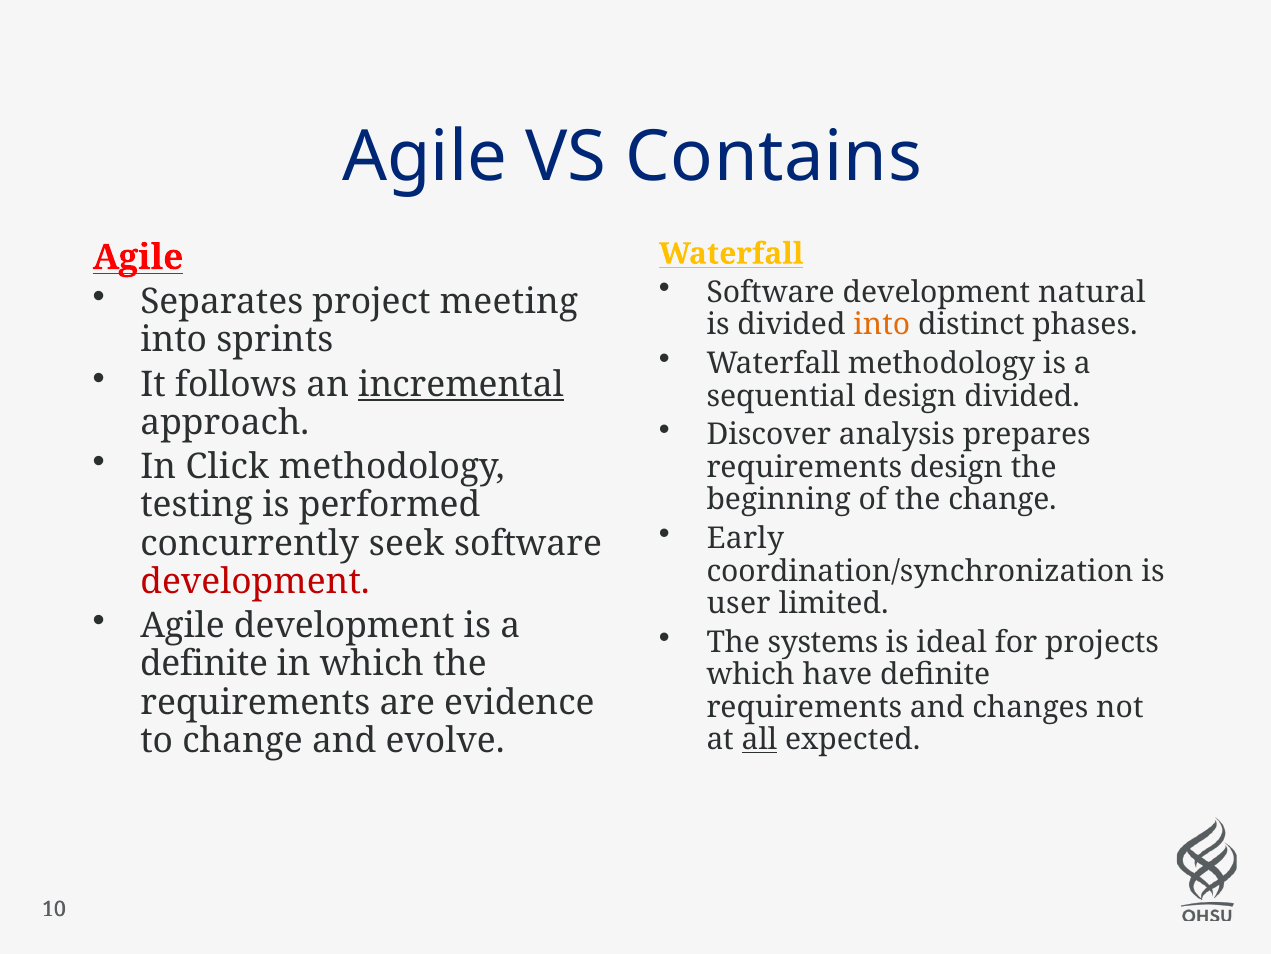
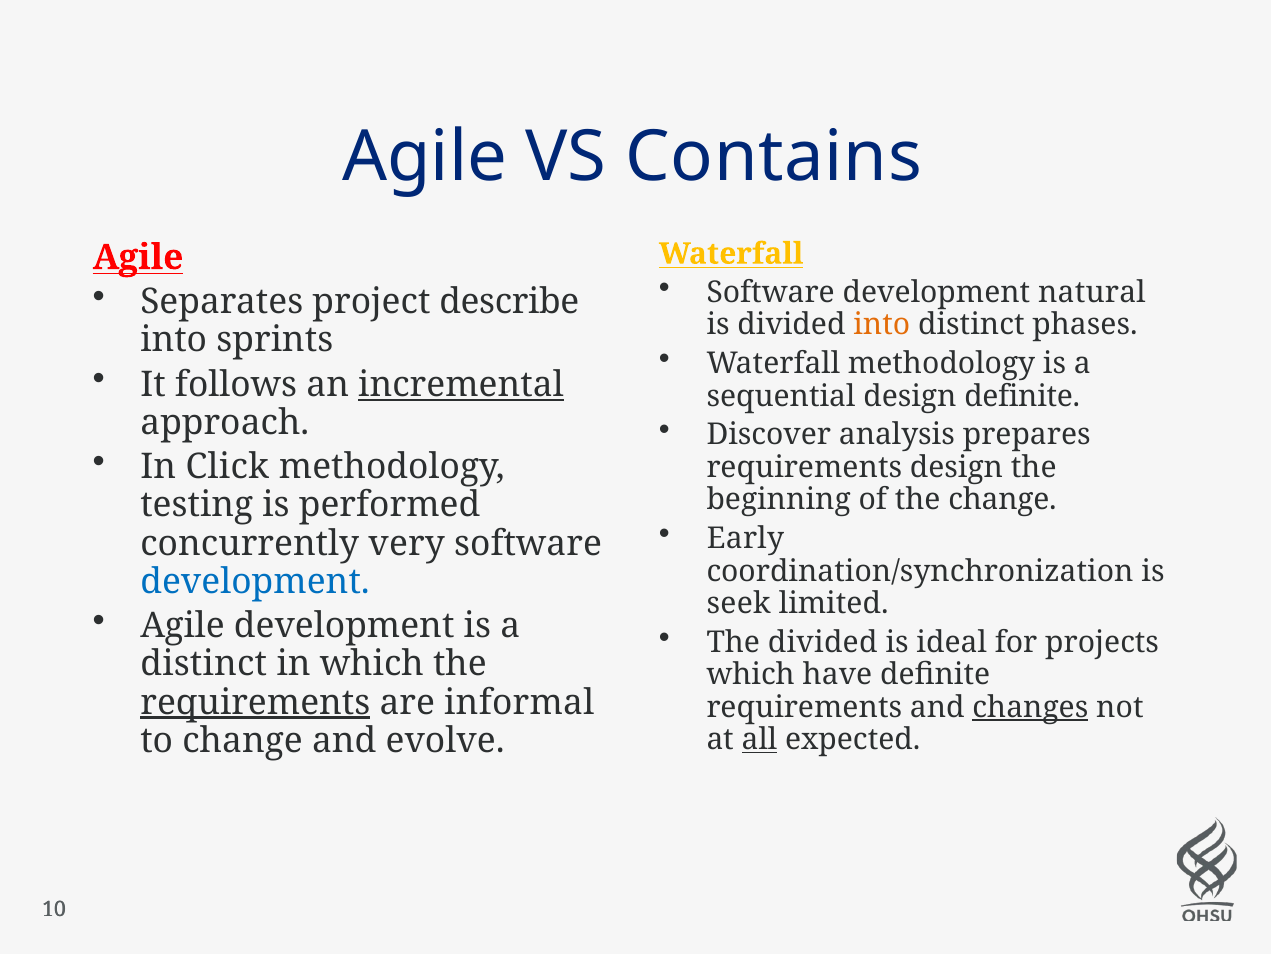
meeting: meeting -> describe
design divided: divided -> definite
seek: seek -> very
development at (255, 581) colour: red -> blue
user: user -> seek
The systems: systems -> divided
definite at (204, 664): definite -> distinct
requirements at (255, 702) underline: none -> present
evidence: evidence -> informal
changes underline: none -> present
